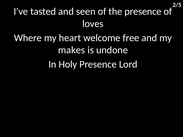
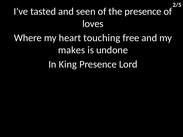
welcome: welcome -> touching
Holy: Holy -> King
